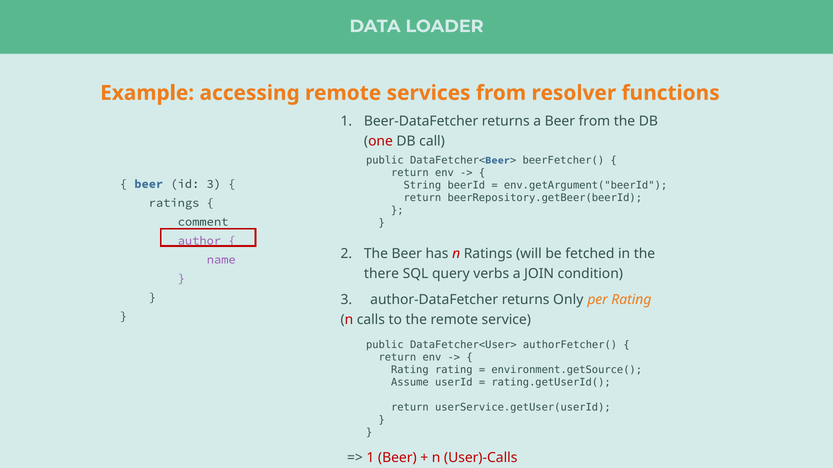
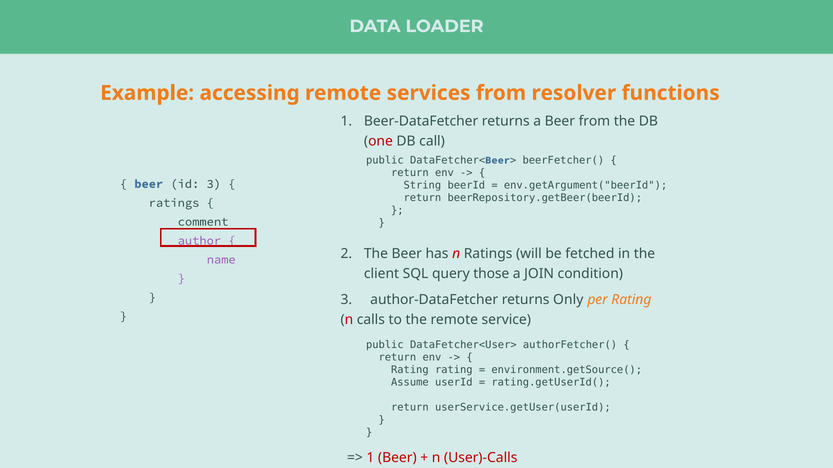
there: there -> client
verbs: verbs -> those
